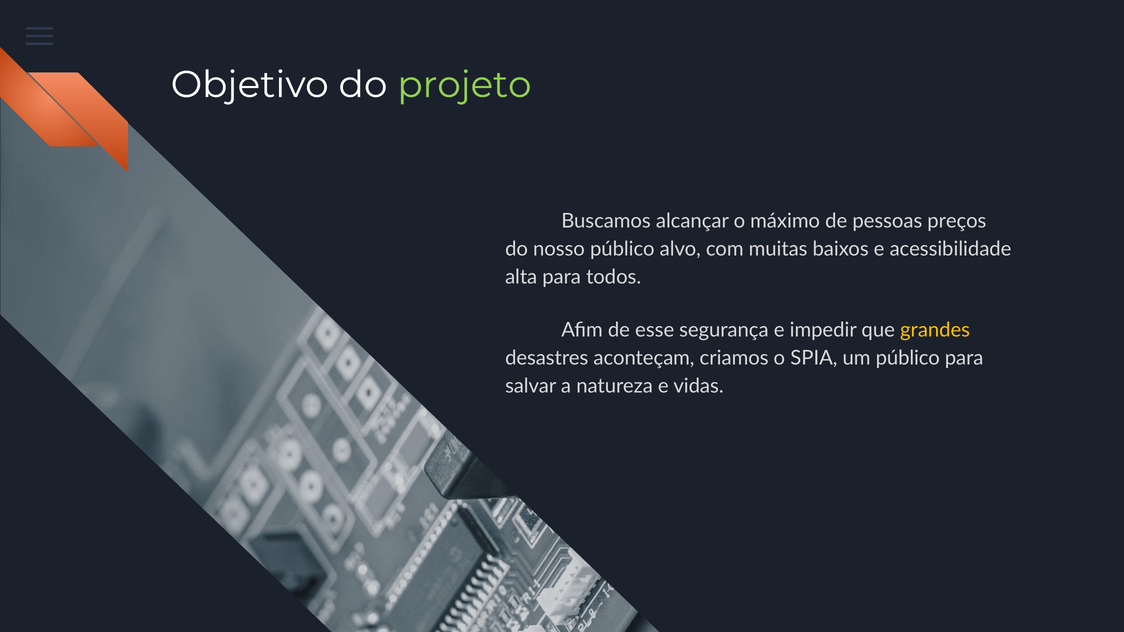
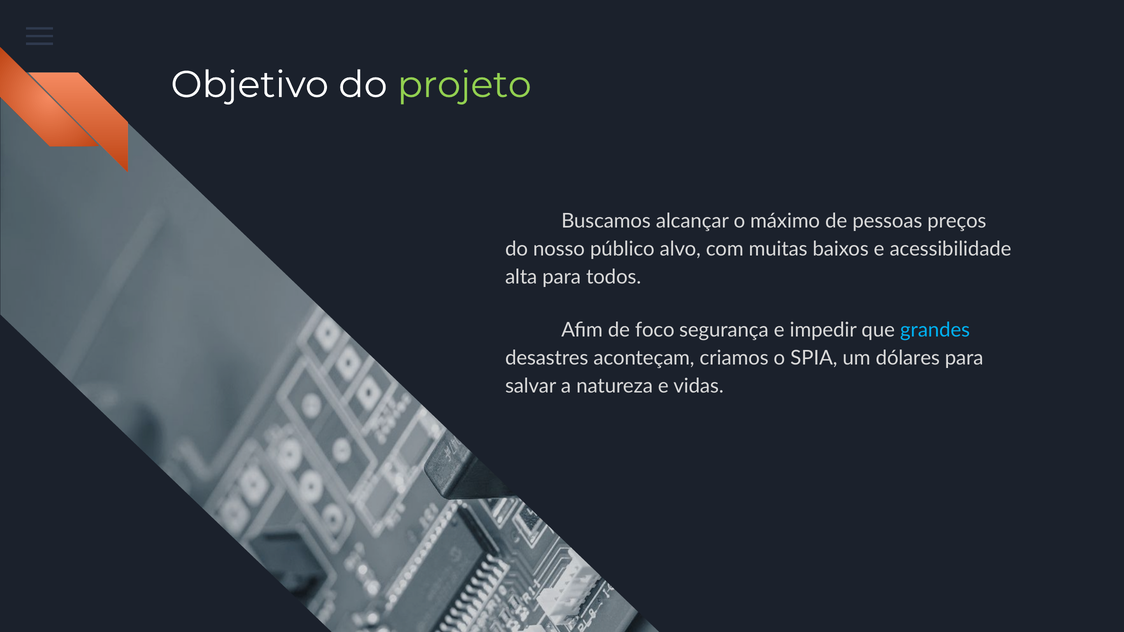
esse: esse -> foco
grandes colour: yellow -> light blue
um público: público -> dólares
